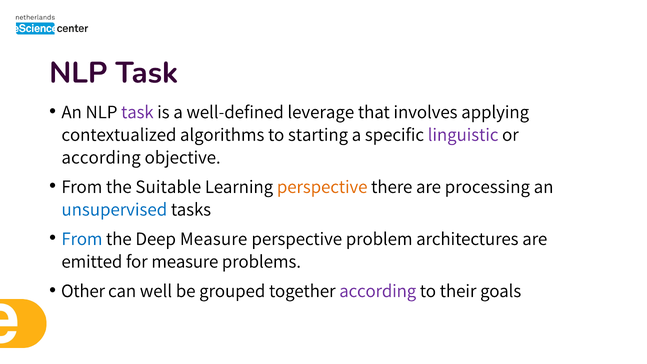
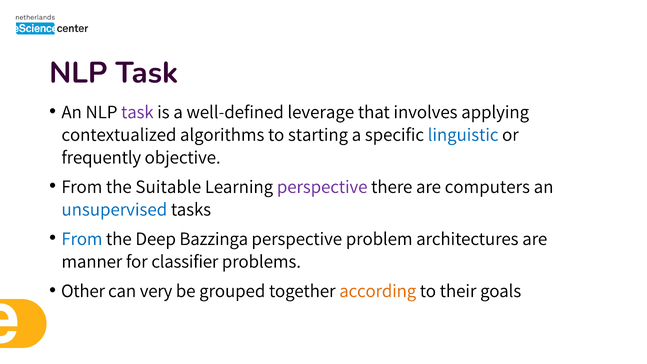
linguistic colour: purple -> blue
according at (101, 157): according -> frequently
perspective at (322, 187) colour: orange -> purple
processing: processing -> computers
Deep Measure: Measure -> Bazzinga
emitted: emitted -> manner
for measure: measure -> classifier
well: well -> very
according at (378, 291) colour: purple -> orange
